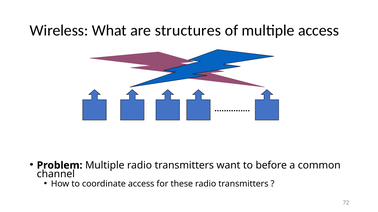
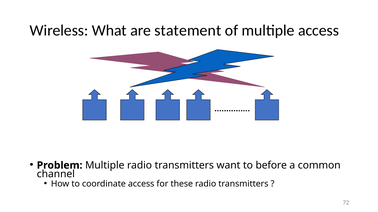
structures: structures -> statement
